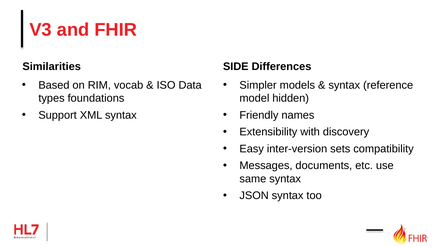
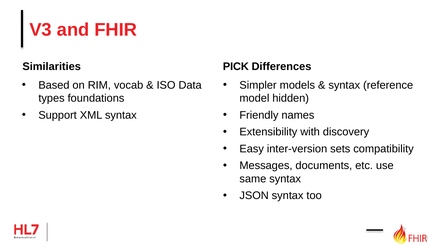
SIDE: SIDE -> PICK
